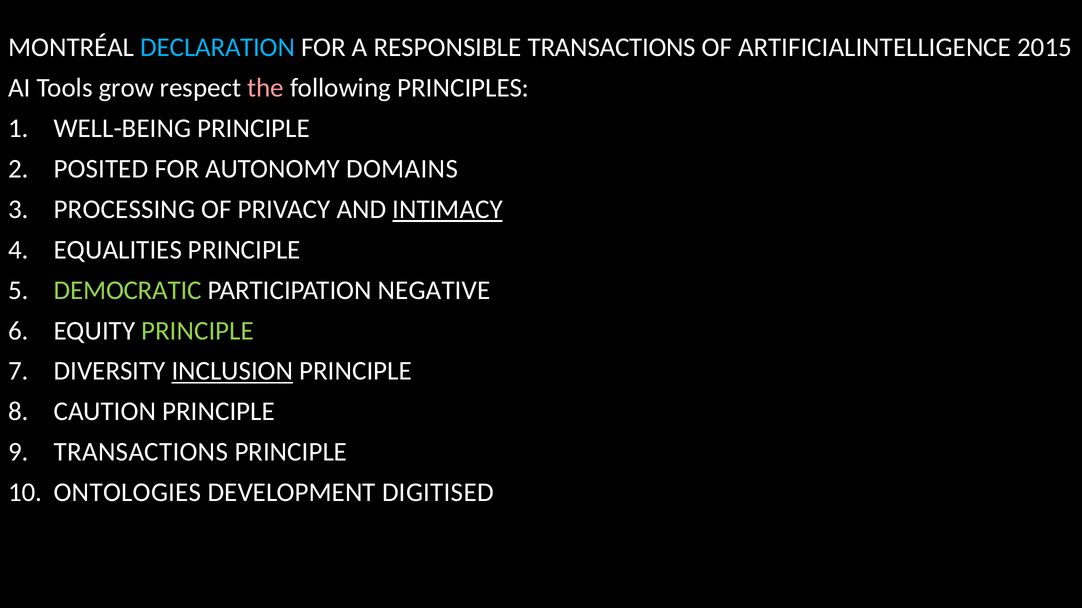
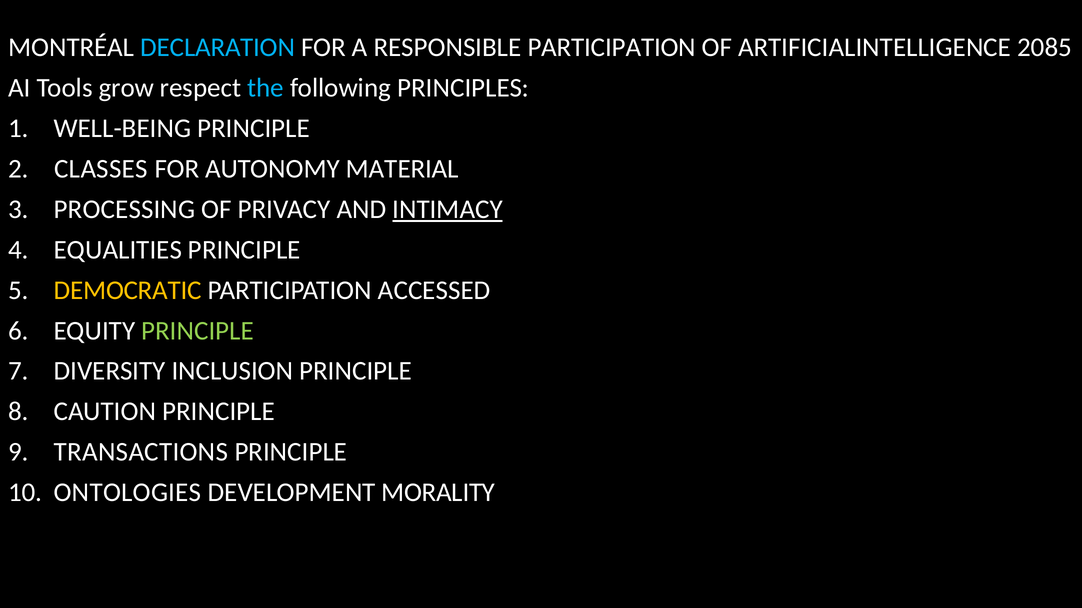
RESPONSIBLE TRANSACTIONS: TRANSACTIONS -> PARTICIPATION
2015: 2015 -> 2085
the colour: pink -> light blue
POSITED: POSITED -> CLASSES
DOMAINS: DOMAINS -> MATERIAL
DEMOCRATIC colour: light green -> yellow
NEGATIVE: NEGATIVE -> ACCESSED
INCLUSION underline: present -> none
DIGITISED: DIGITISED -> MORALITY
